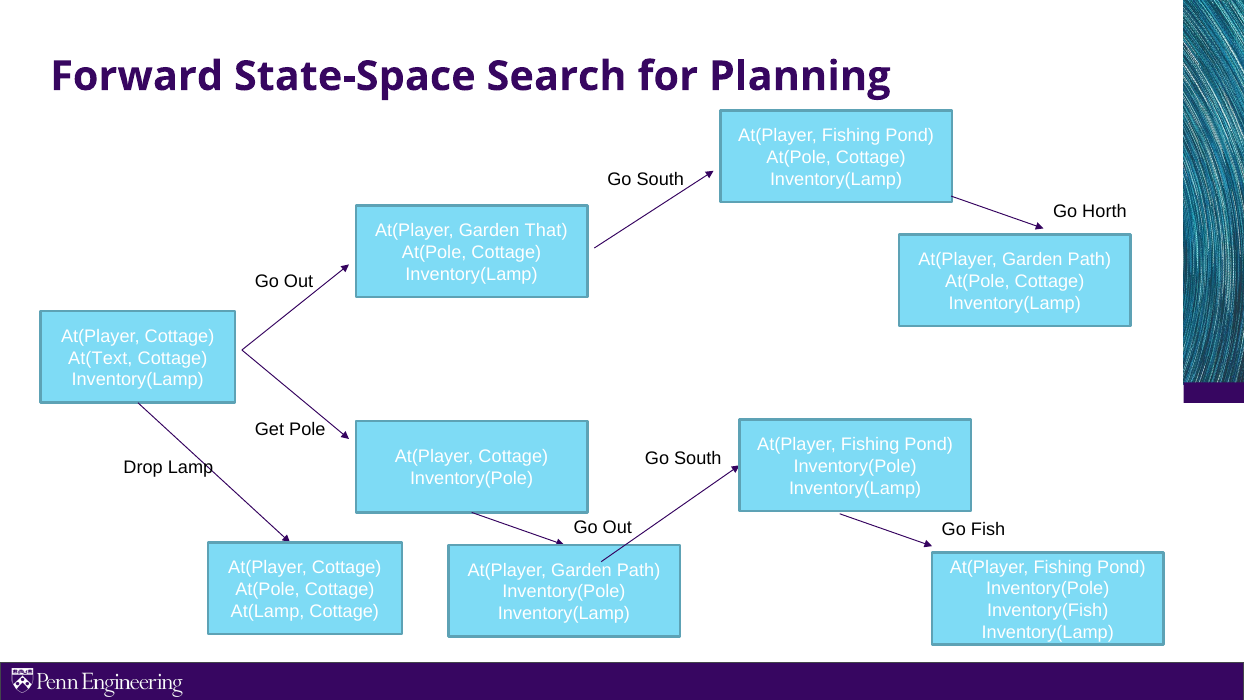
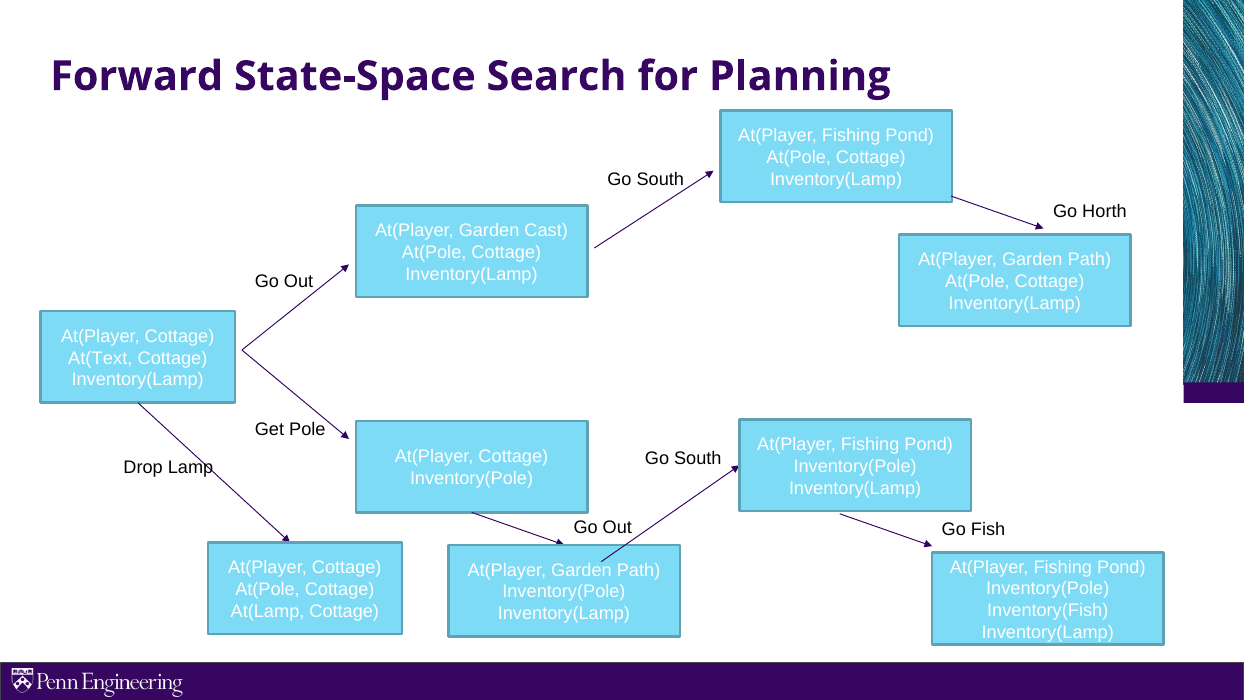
That: That -> Cast
